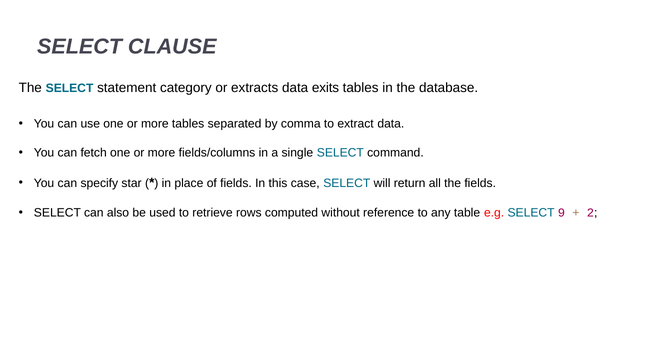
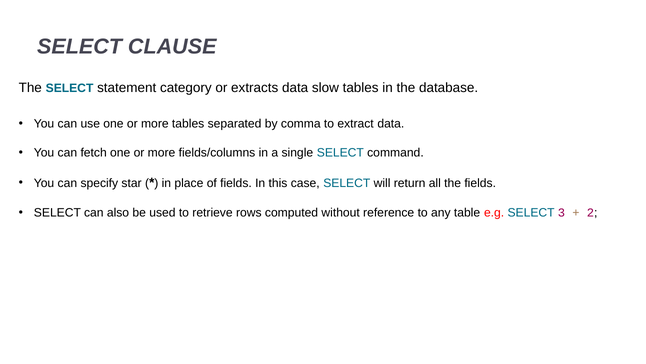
exits: exits -> slow
9: 9 -> 3
